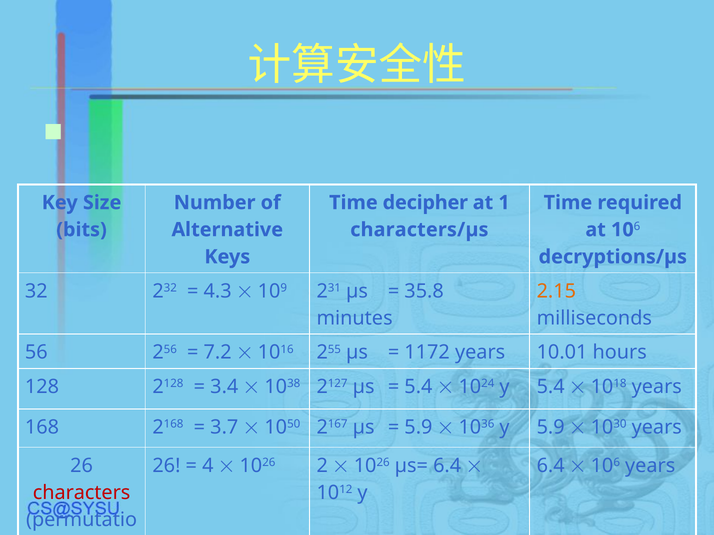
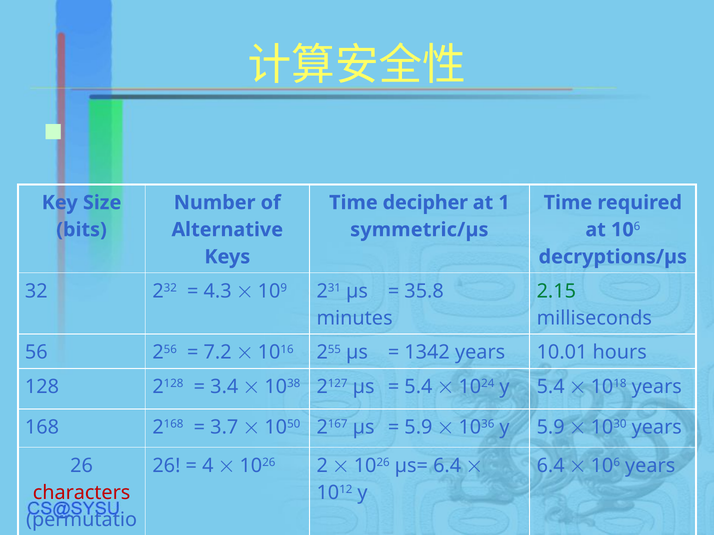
characters/µs: characters/µs -> symmetric/µs
2.15 colour: orange -> green
1172: 1172 -> 1342
